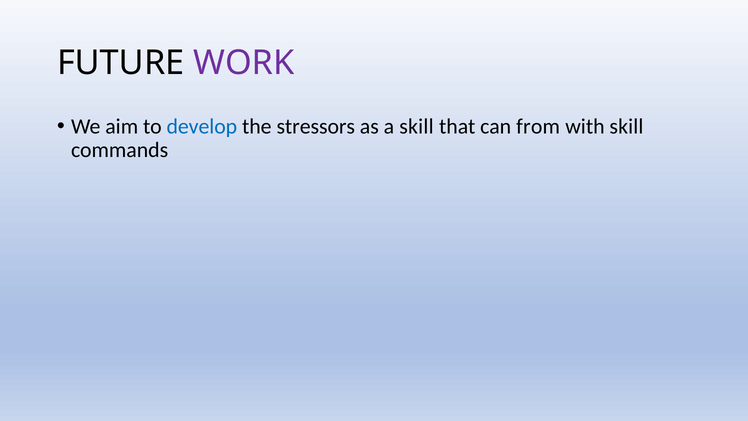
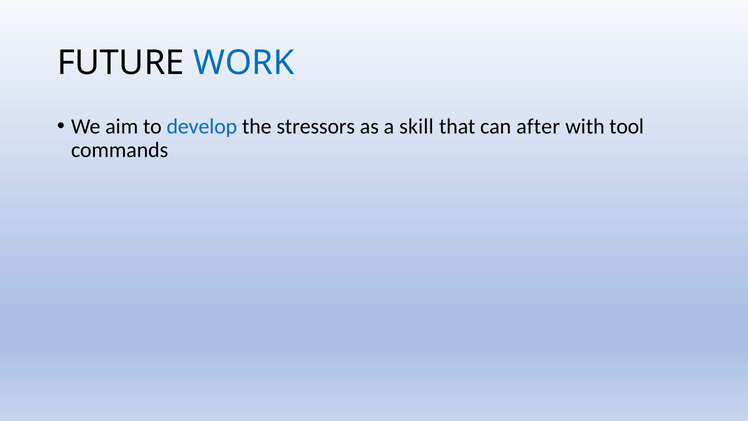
WORK colour: purple -> blue
from: from -> after
with skill: skill -> tool
